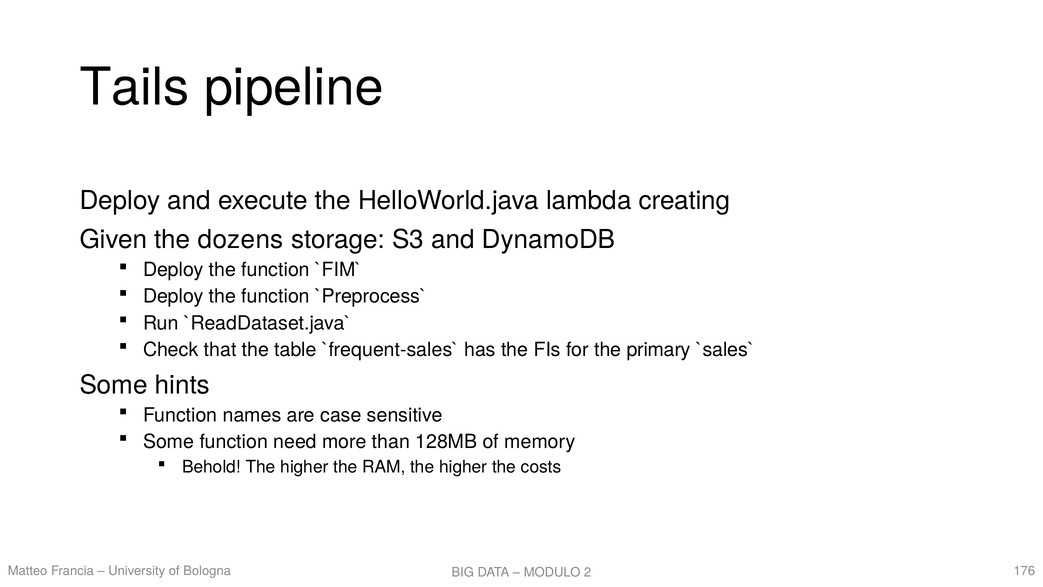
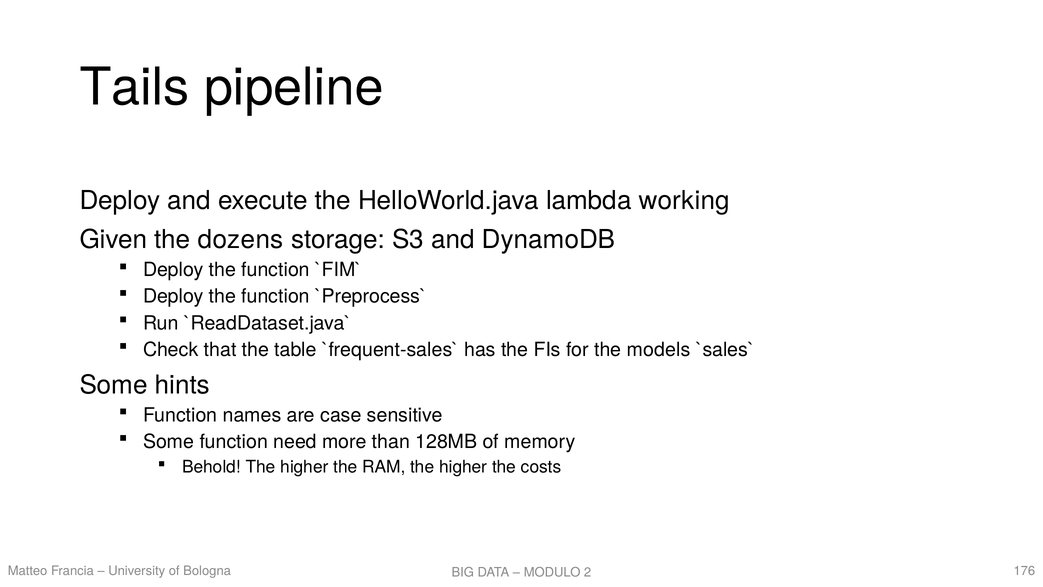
creating: creating -> working
primary: primary -> models
